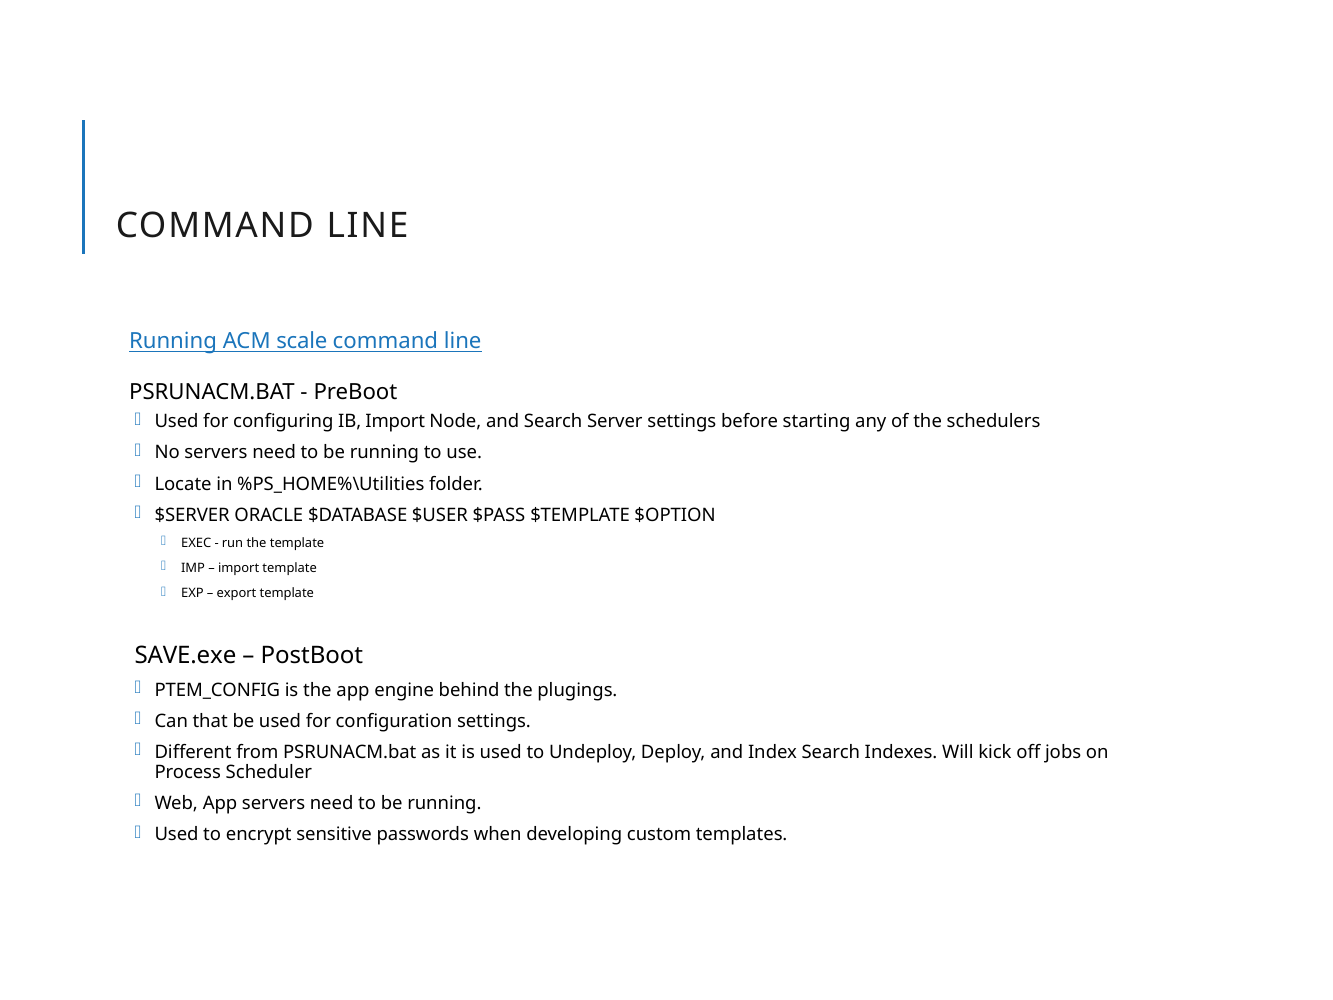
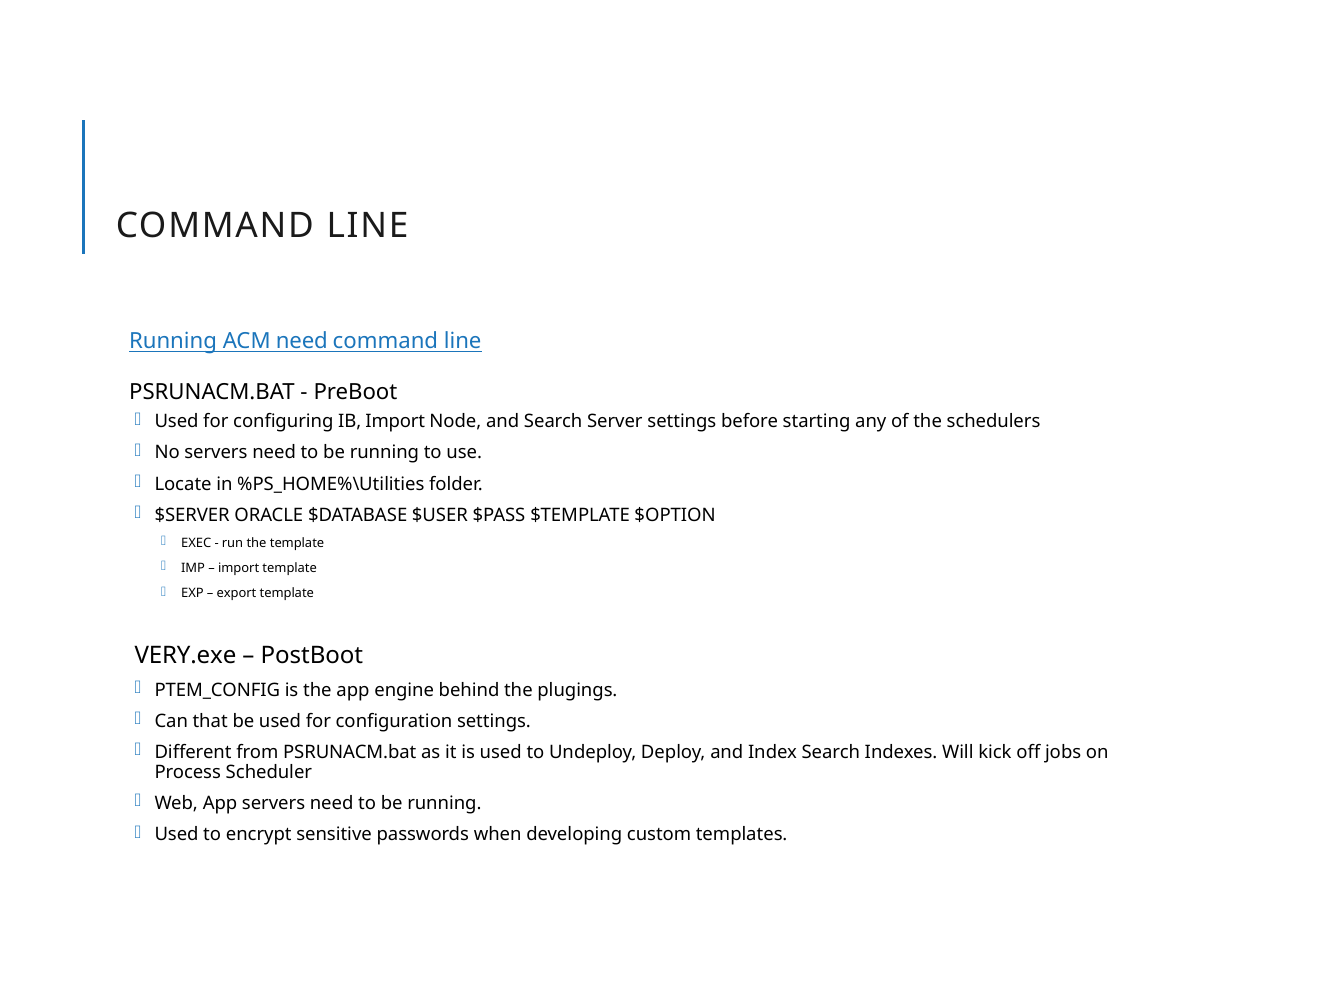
ACM scale: scale -> need
SAVE.exe: SAVE.exe -> VERY.exe
